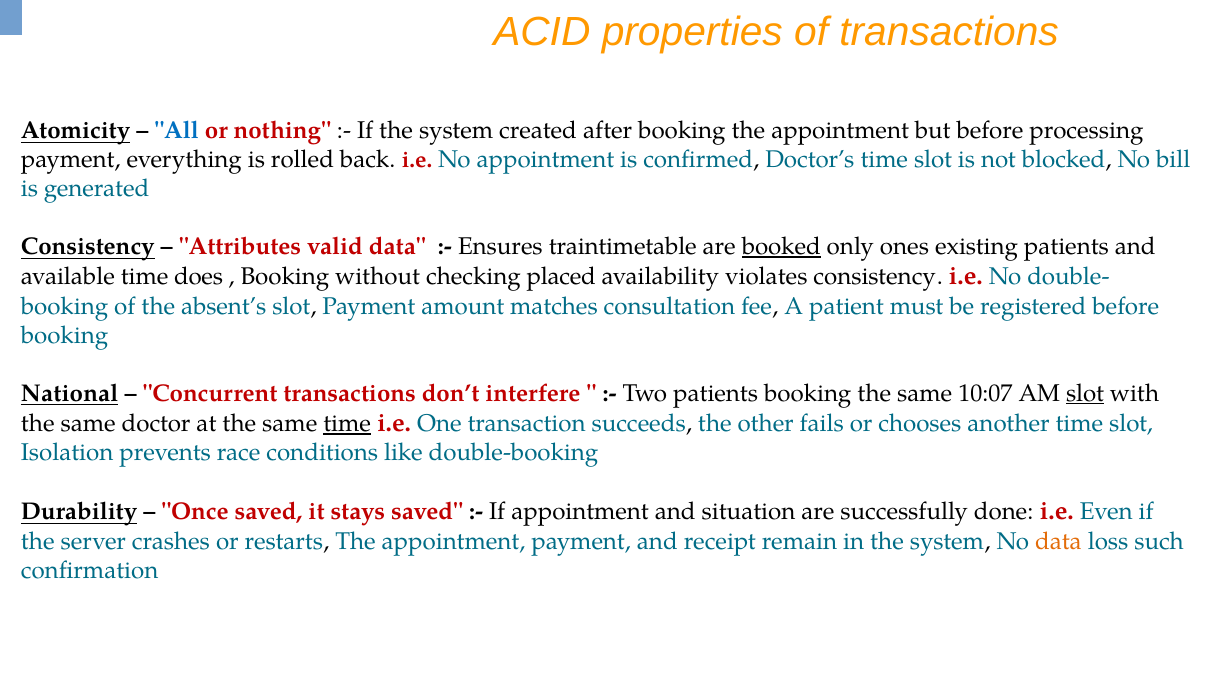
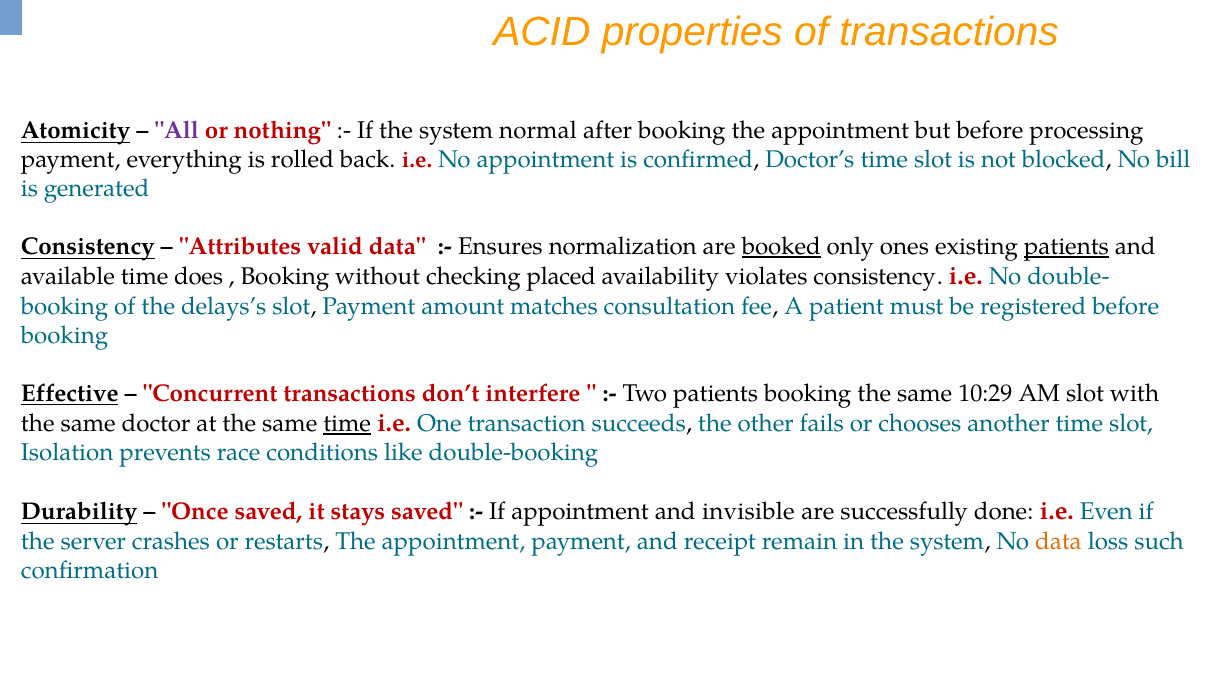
All colour: blue -> purple
created: created -> normal
traintimetable: traintimetable -> normalization
patients at (1066, 247) underline: none -> present
absent’s: absent’s -> delays’s
National: National -> Effective
10:07: 10:07 -> 10:29
slot at (1085, 393) underline: present -> none
situation: situation -> invisible
